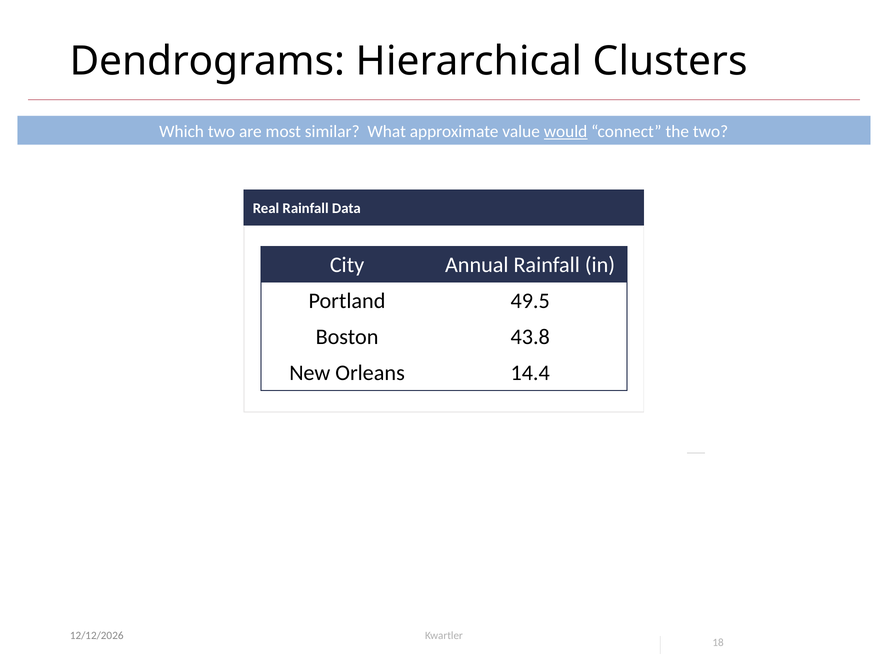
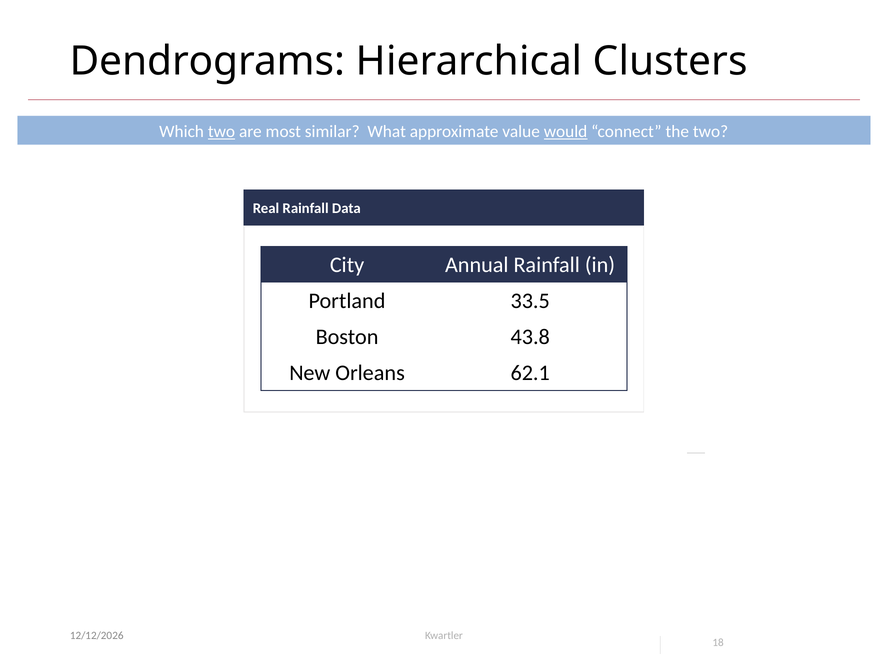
two at (221, 131) underline: none -> present
49.5: 49.5 -> 33.5
14.4: 14.4 -> 62.1
